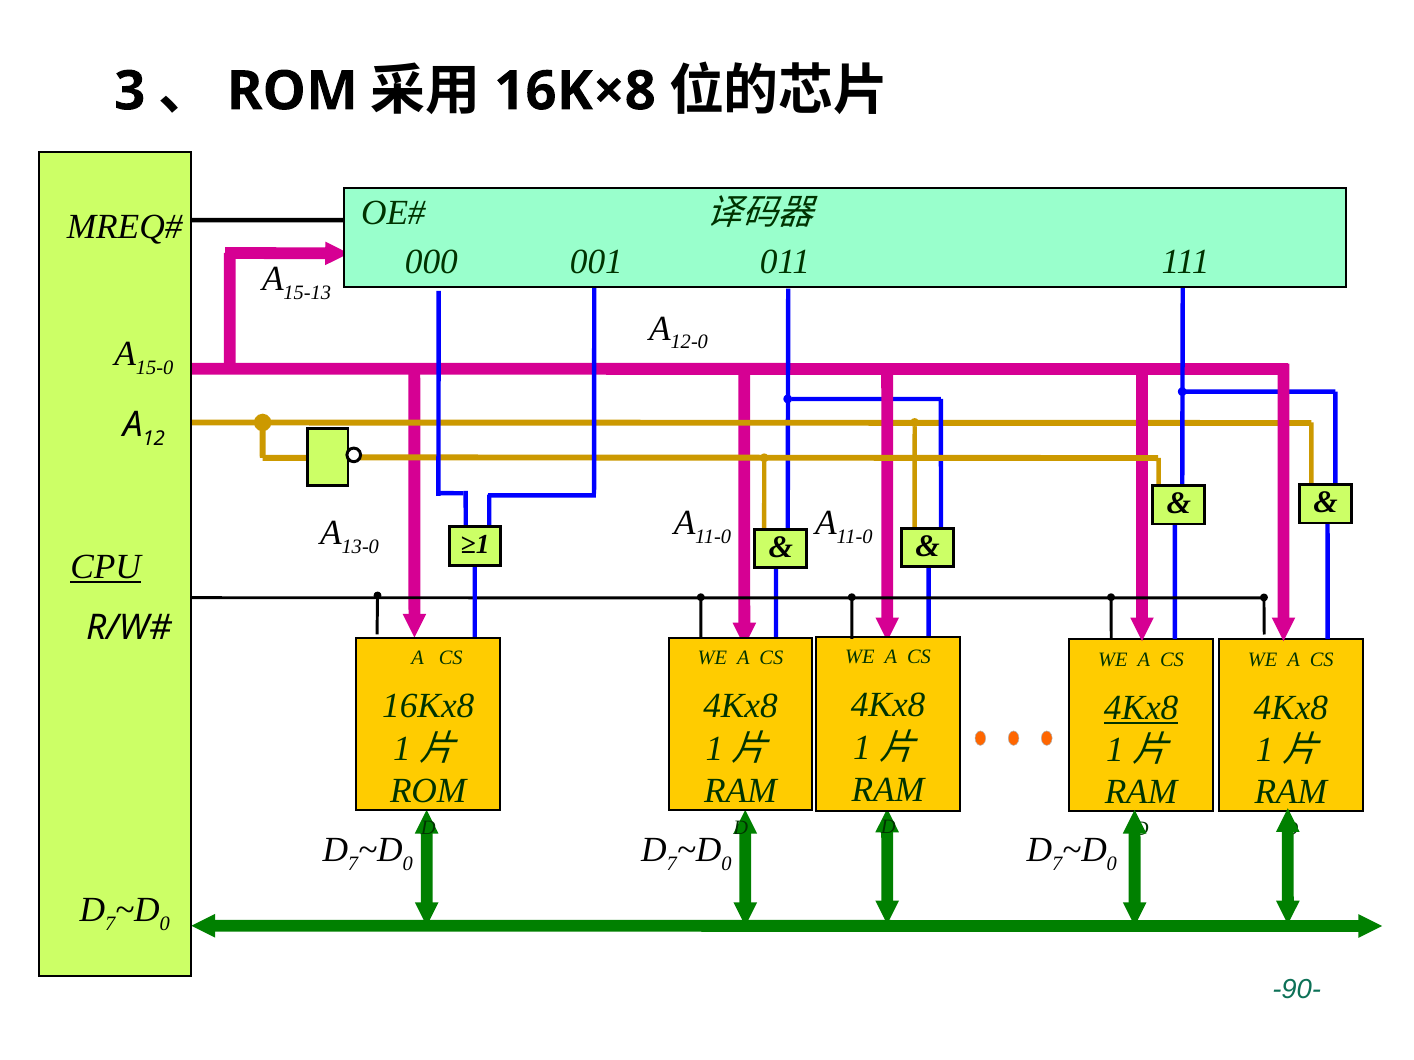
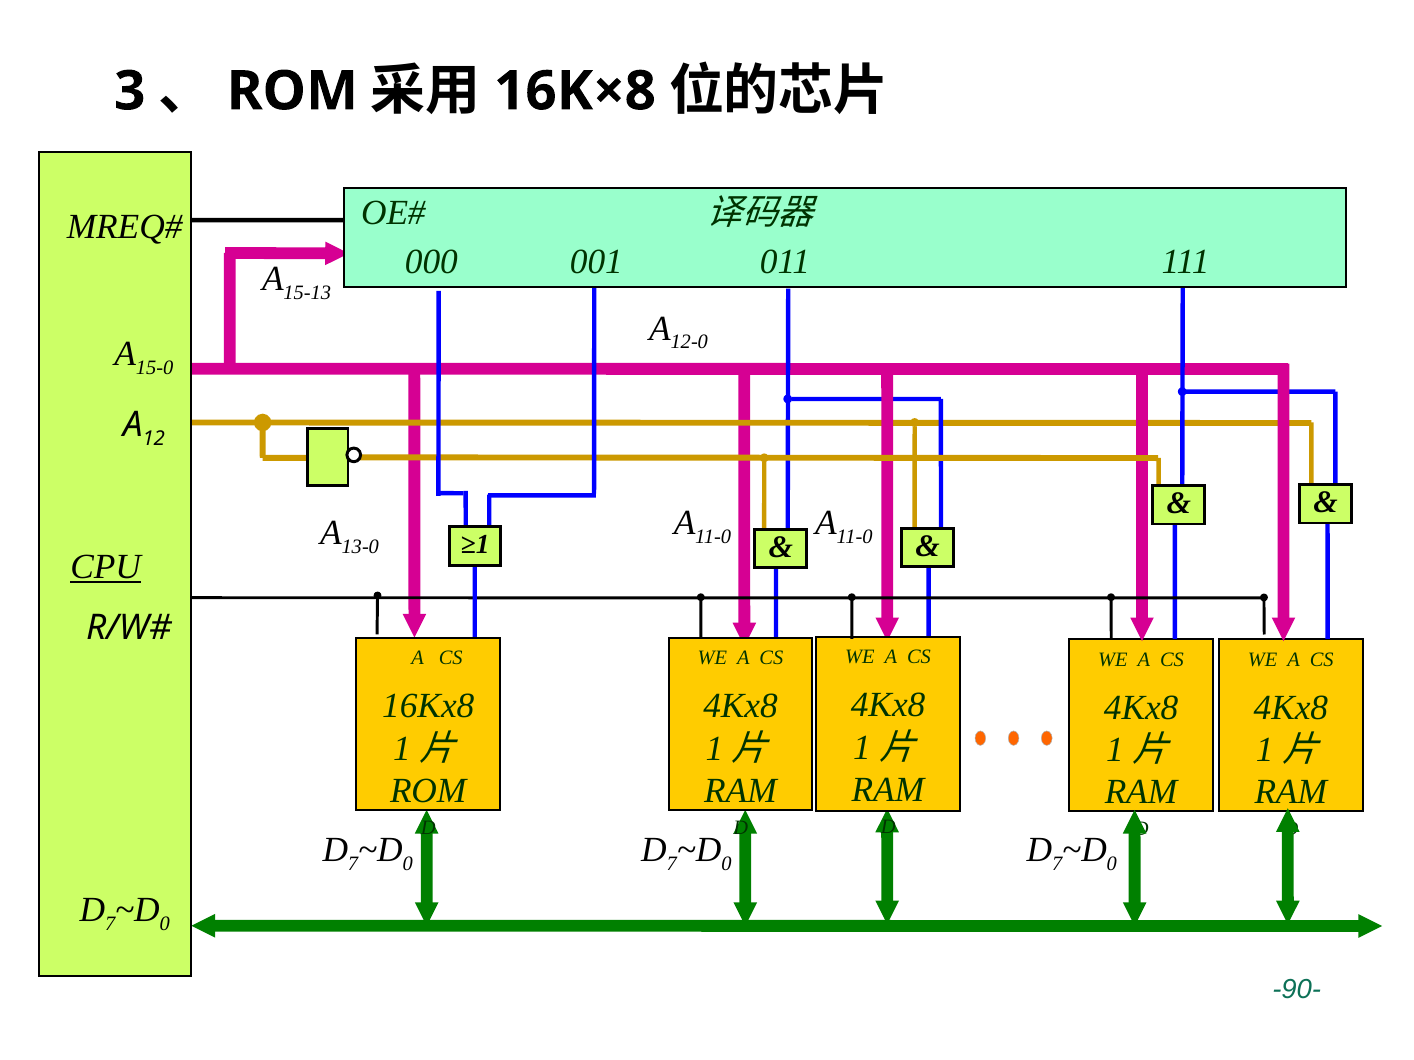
4Kx8 at (1141, 708) underline: present -> none
